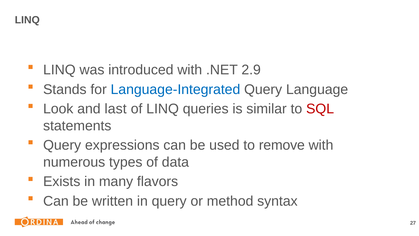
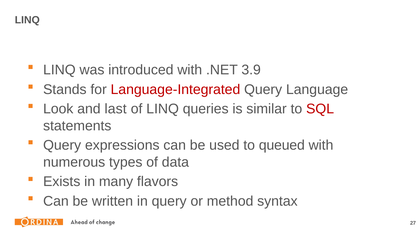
2.9: 2.9 -> 3.9
Language-Integrated colour: blue -> red
remove: remove -> queued
